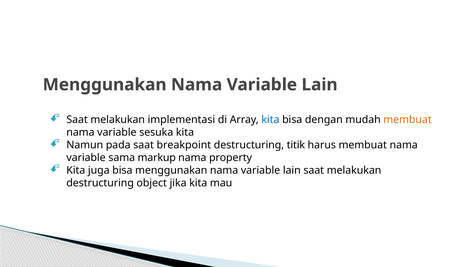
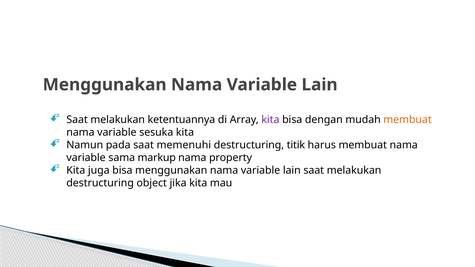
implementasi: implementasi -> ketentuannya
kita at (270, 120) colour: blue -> purple
breakpoint: breakpoint -> memenuhi
